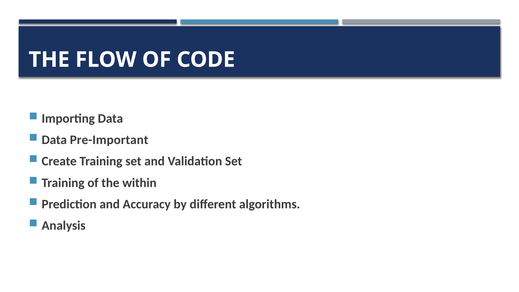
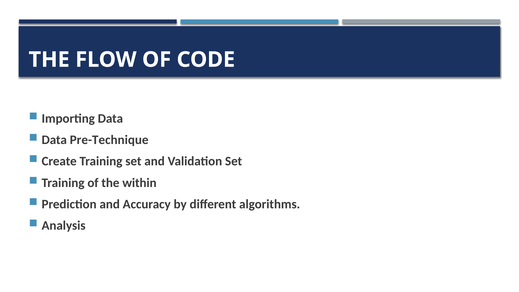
Pre-Important: Pre-Important -> Pre-Technique
